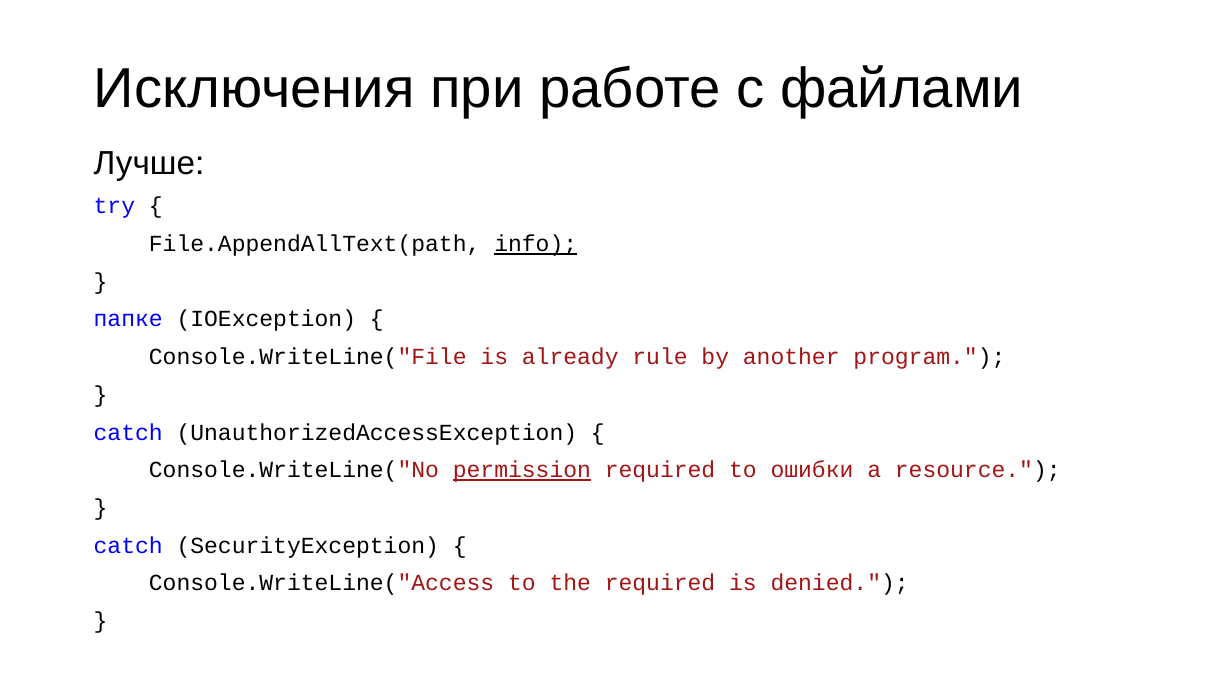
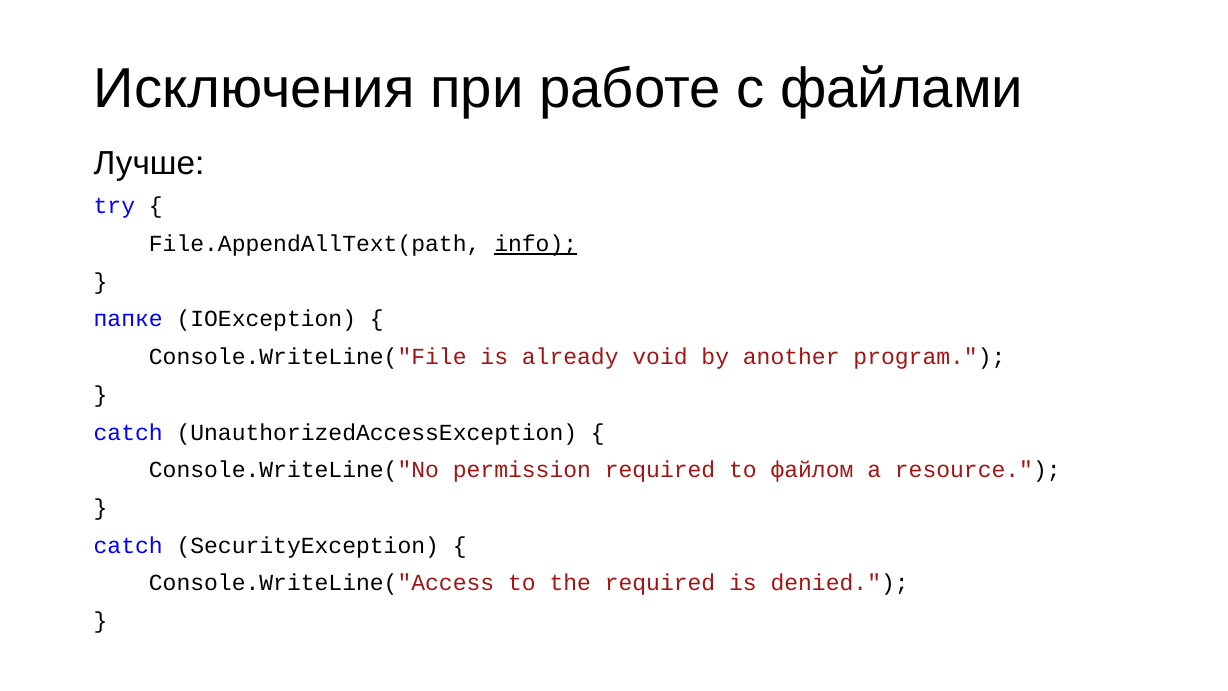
rule: rule -> void
permission underline: present -> none
ошибки: ошибки -> файлом
